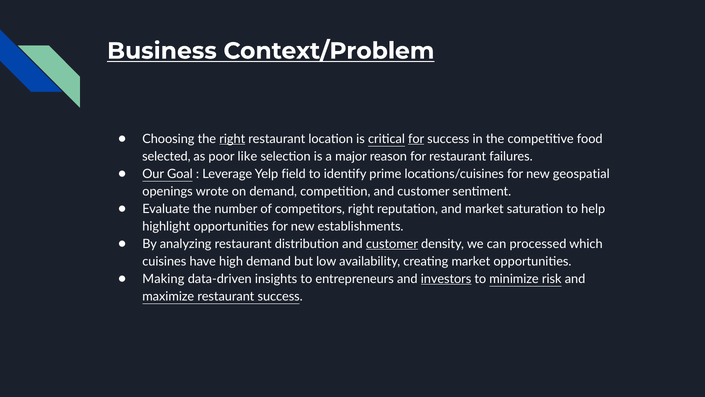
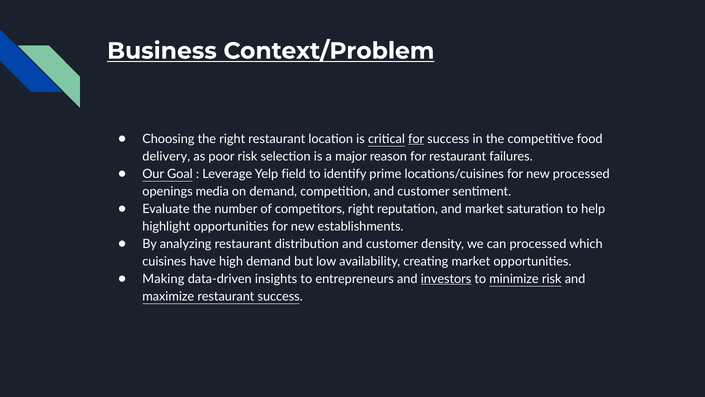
right at (232, 139) underline: present -> none
selected: selected -> delivery
poor like: like -> risk
new geospatial: geospatial -> processed
wrote: wrote -> media
customer at (392, 244) underline: present -> none
